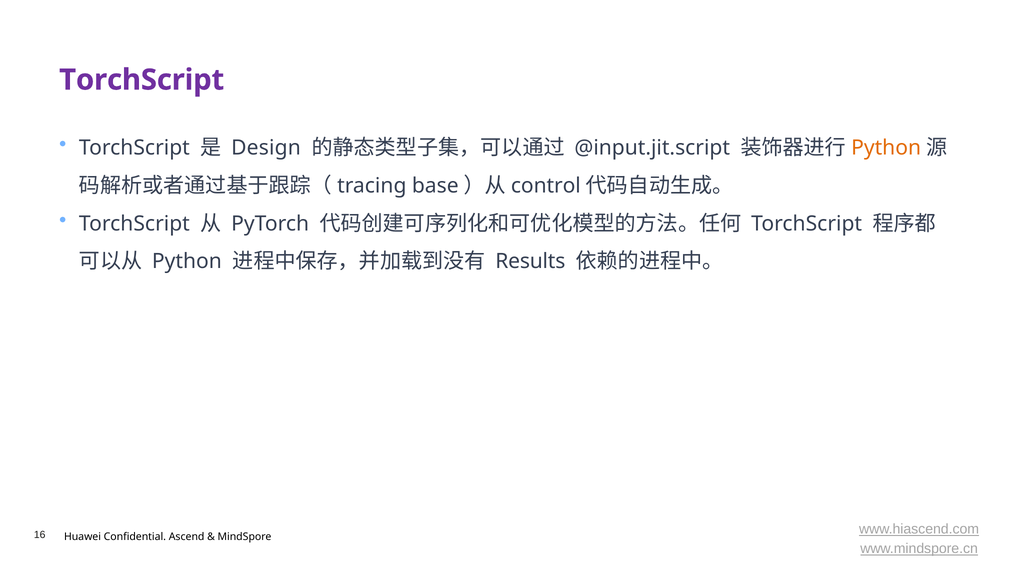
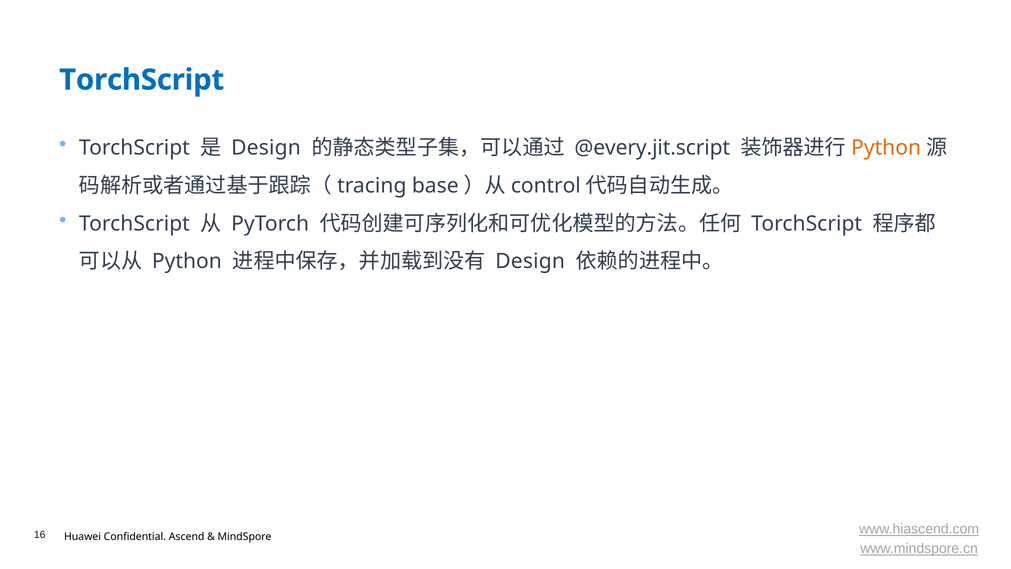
TorchScript at (142, 80) colour: purple -> blue
@input.jit.script: @input.jit.script -> @every.jit.script
Results at (530, 261): Results -> Design
